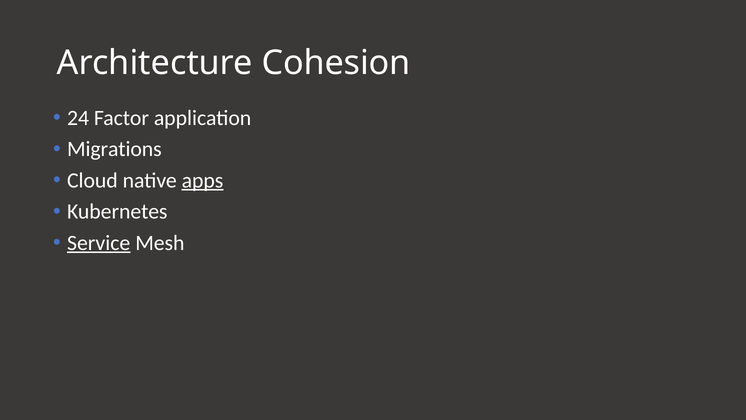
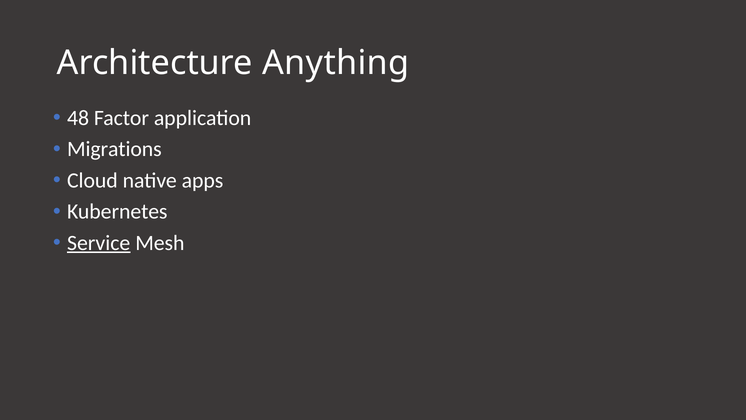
Cohesion: Cohesion -> Anything
24: 24 -> 48
apps underline: present -> none
